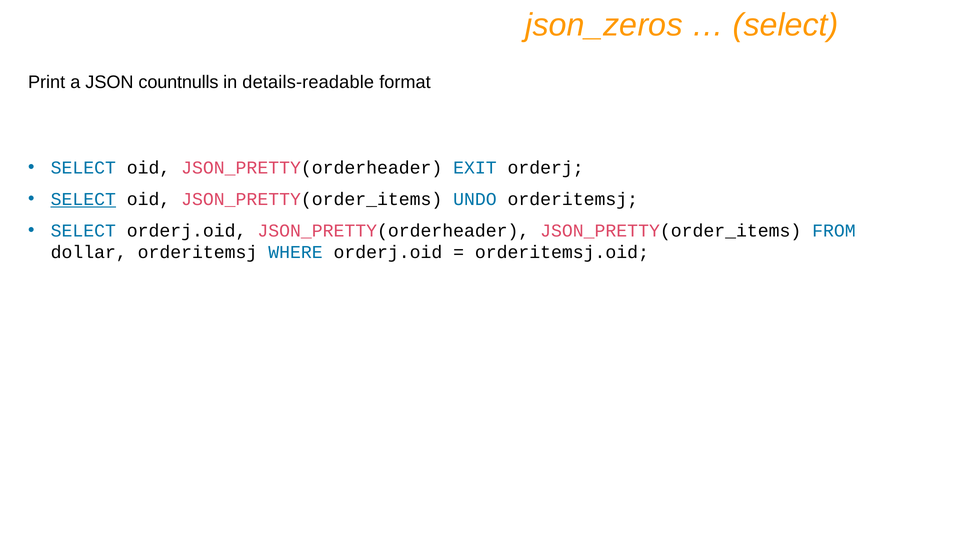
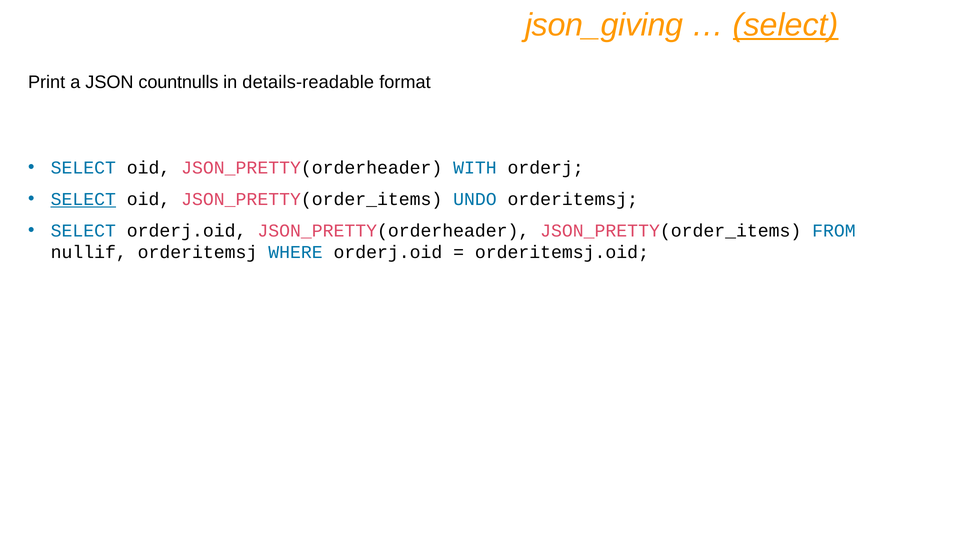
json_zeros: json_zeros -> json_giving
select at (786, 25) underline: none -> present
EXIT: EXIT -> WITH
dollar: dollar -> nullif
